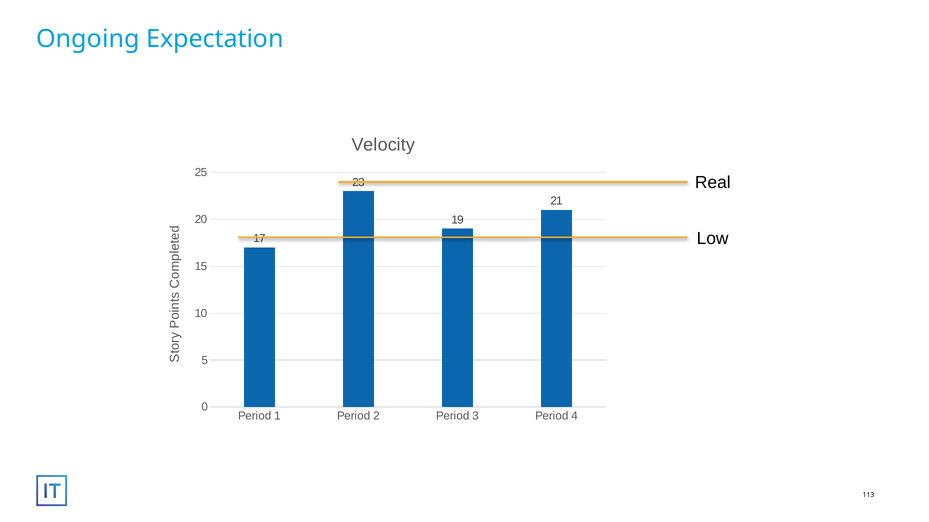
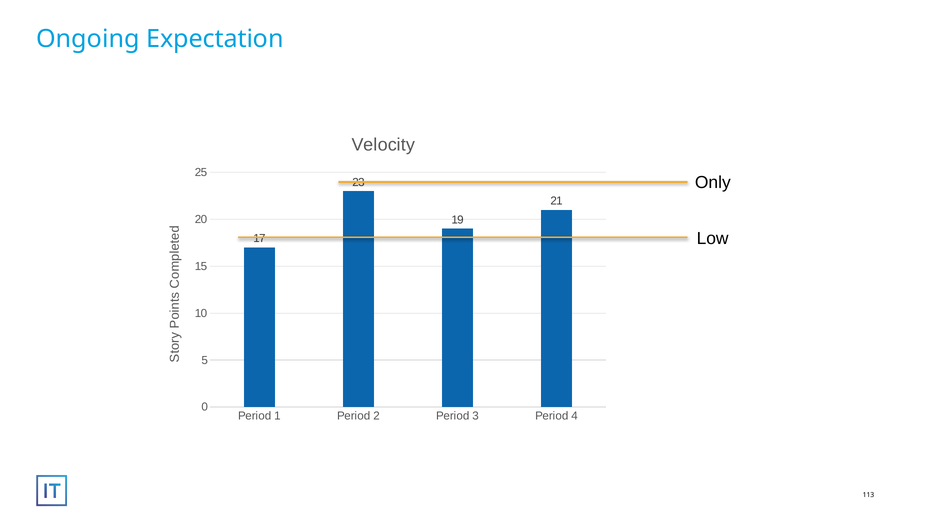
Real: Real -> Only
